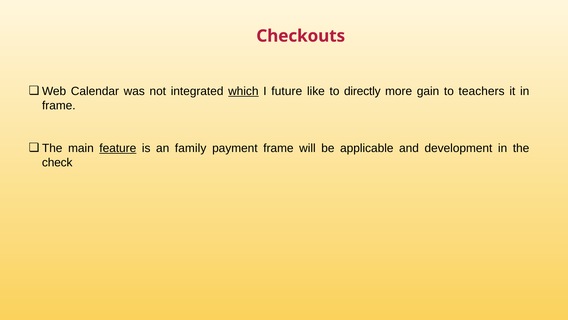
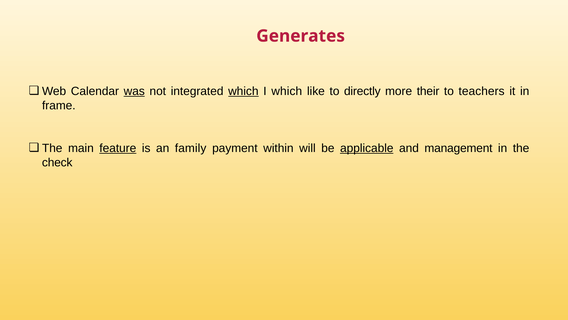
Checkouts: Checkouts -> Generates
was underline: none -> present
I future: future -> which
gain: gain -> their
payment frame: frame -> within
applicable underline: none -> present
development: development -> management
